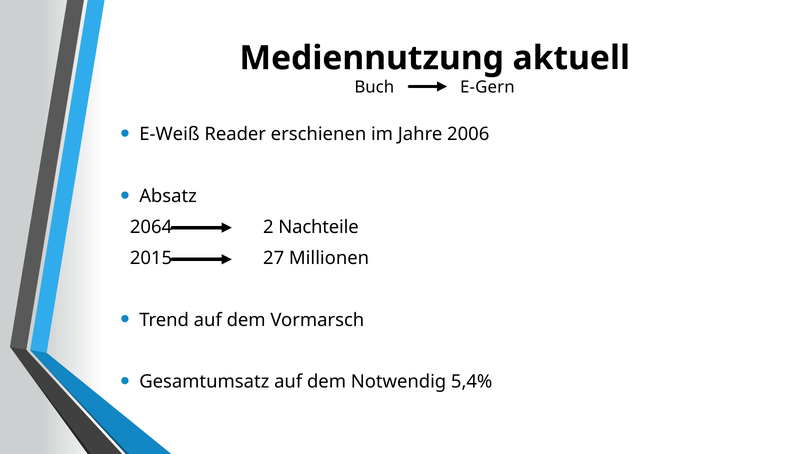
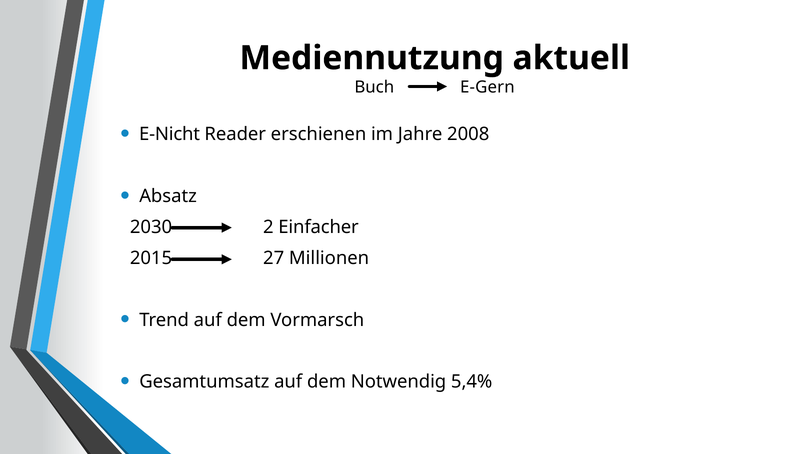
E-Weiß: E-Weiß -> E-Nicht
2006: 2006 -> 2008
2064: 2064 -> 2030
Nachteile: Nachteile -> Einfacher
